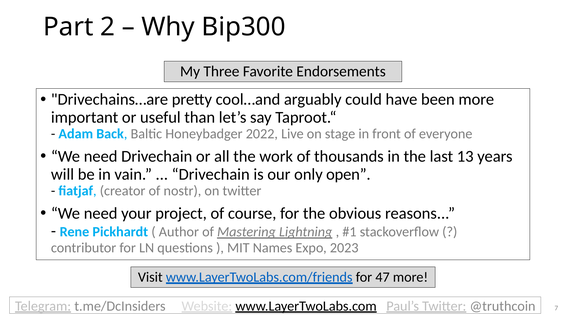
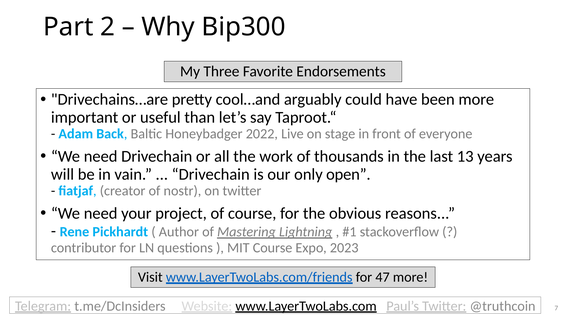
MIT Names: Names -> Course
